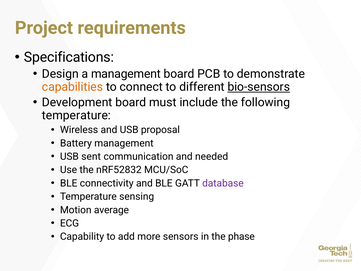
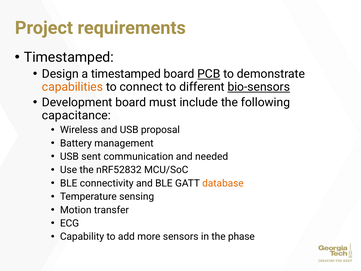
Specifications at (69, 57): Specifications -> Timestamped
a management: management -> timestamped
PCB underline: none -> present
temperature at (76, 115): temperature -> capacitance
database colour: purple -> orange
average: average -> transfer
